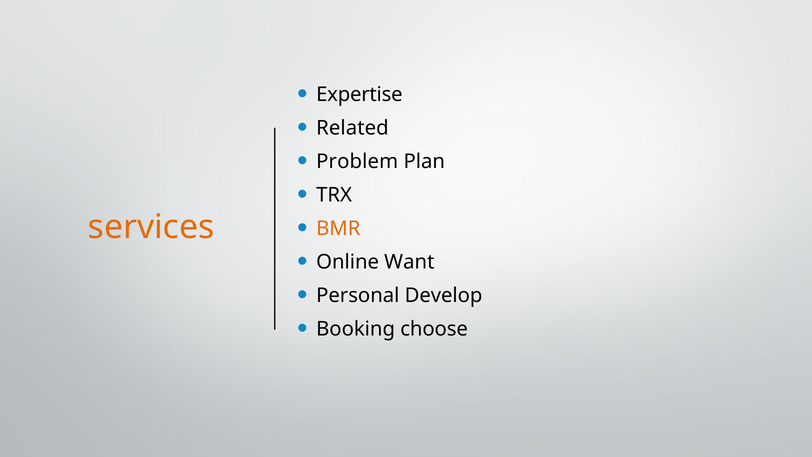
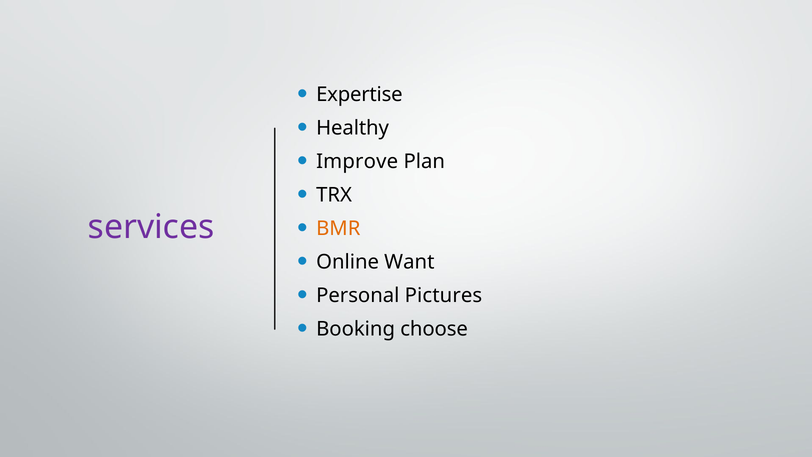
Related: Related -> Healthy
Problem: Problem -> Improve
services colour: orange -> purple
Develop: Develop -> Pictures
